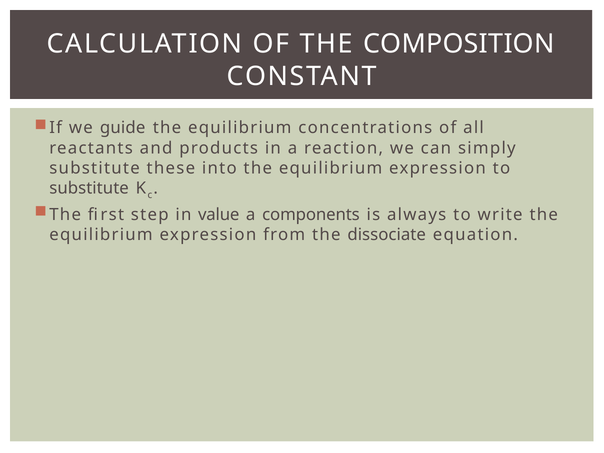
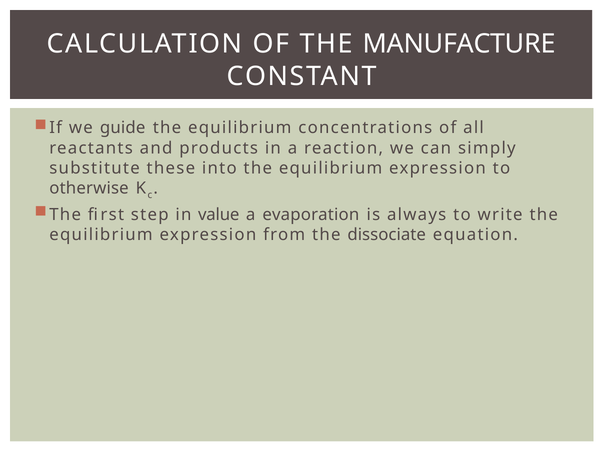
COMPOSITION: COMPOSITION -> MANUFACTURE
substitute at (89, 188): substitute -> otherwise
components: components -> evaporation
